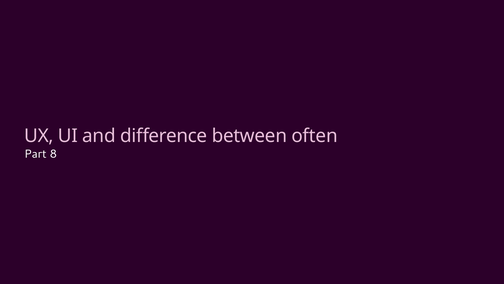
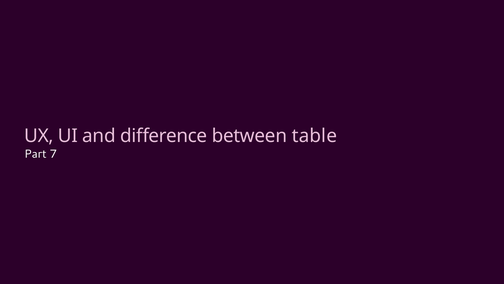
often: often -> table
8: 8 -> 7
